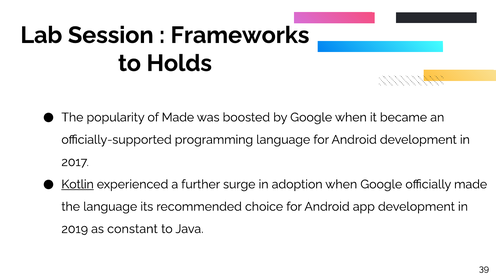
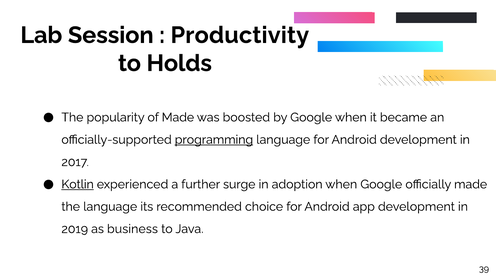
Frameworks: Frameworks -> Productivity
programming underline: none -> present
constant: constant -> business
